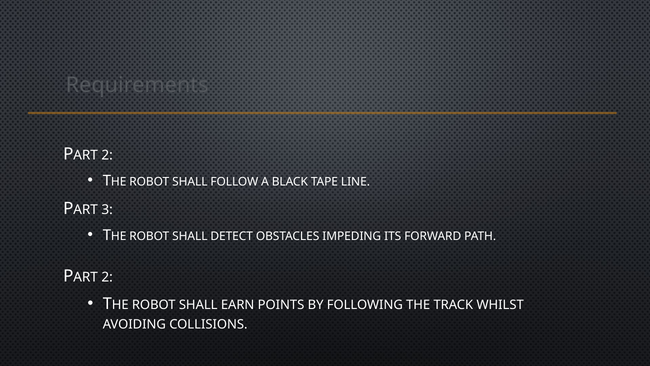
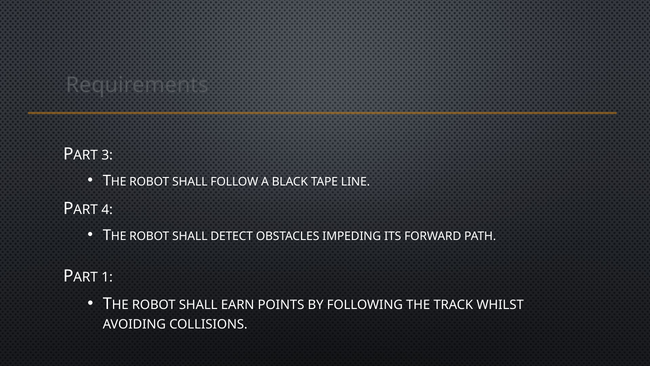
2 at (107, 155): 2 -> 3
3: 3 -> 4
2 at (107, 277): 2 -> 1
